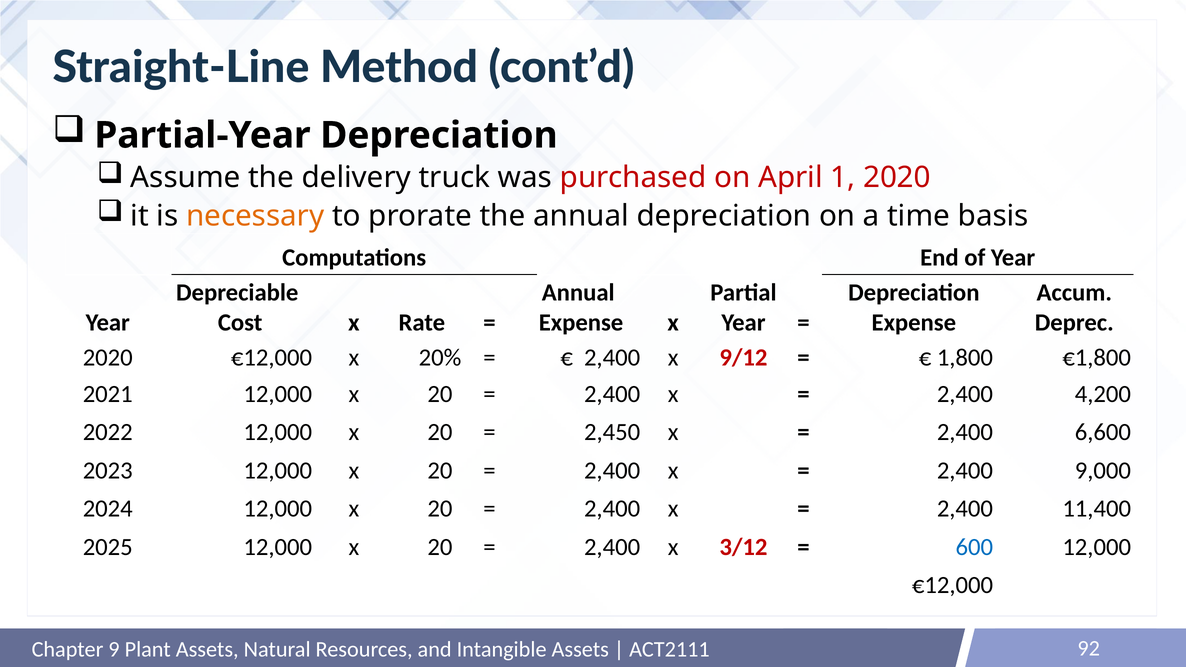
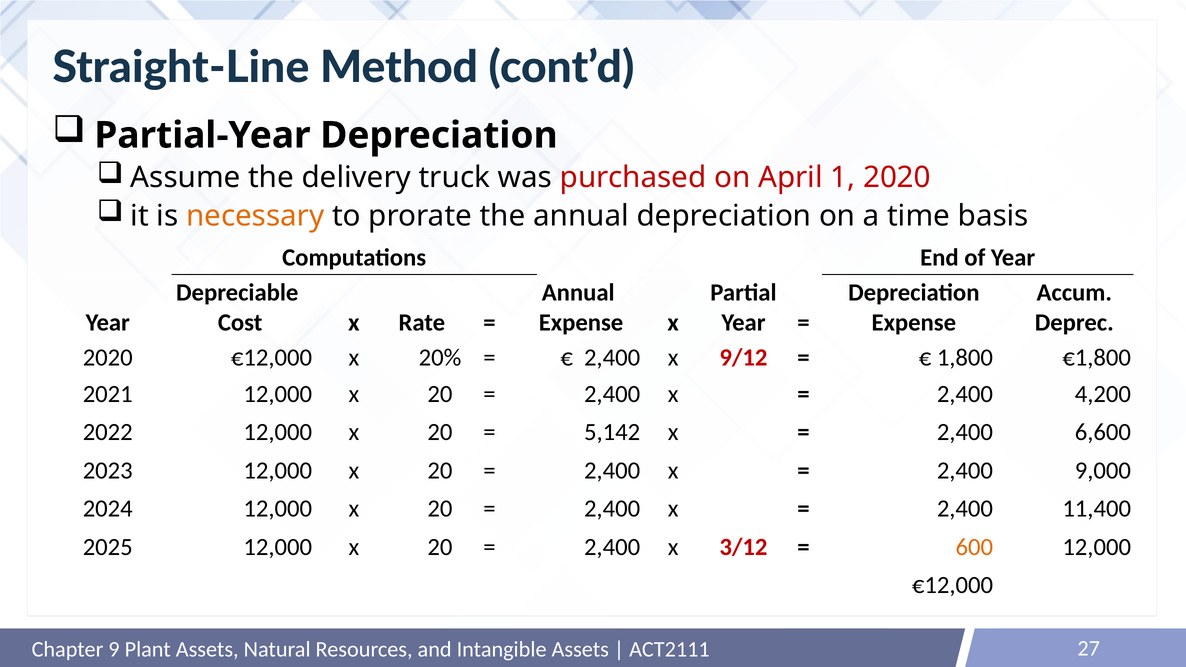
2,450: 2,450 -> 5,142
600 colour: blue -> orange
92: 92 -> 27
